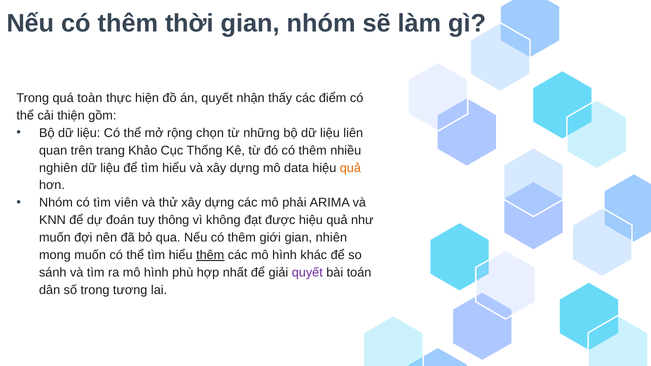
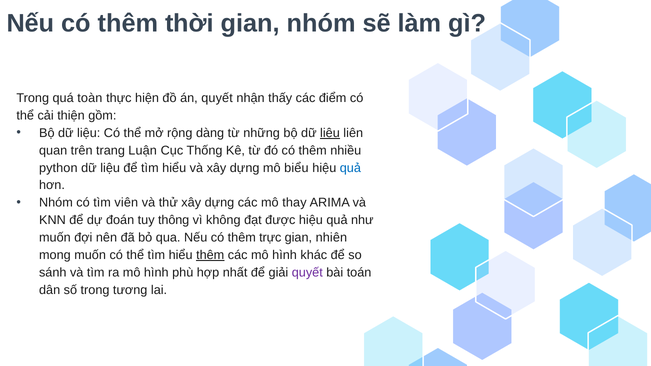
chọn: chọn -> dàng
liệu at (330, 133) underline: none -> present
Khảo: Khảo -> Luận
nghiên: nghiên -> python
data: data -> biểu
quả at (350, 168) colour: orange -> blue
phải: phải -> thay
giới: giới -> trực
